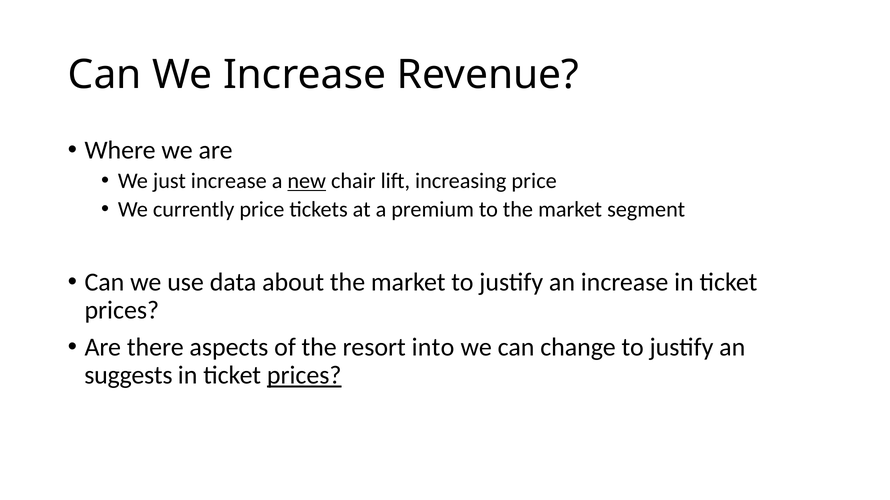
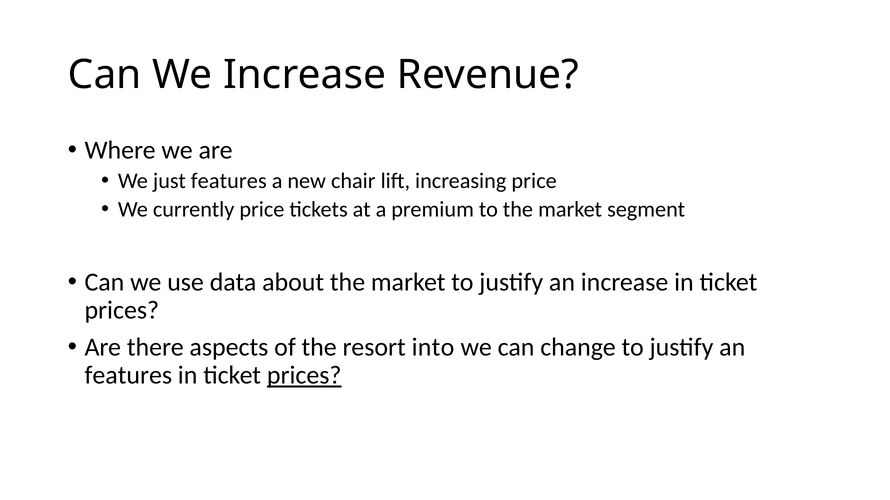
just increase: increase -> features
new underline: present -> none
suggests at (128, 376): suggests -> features
